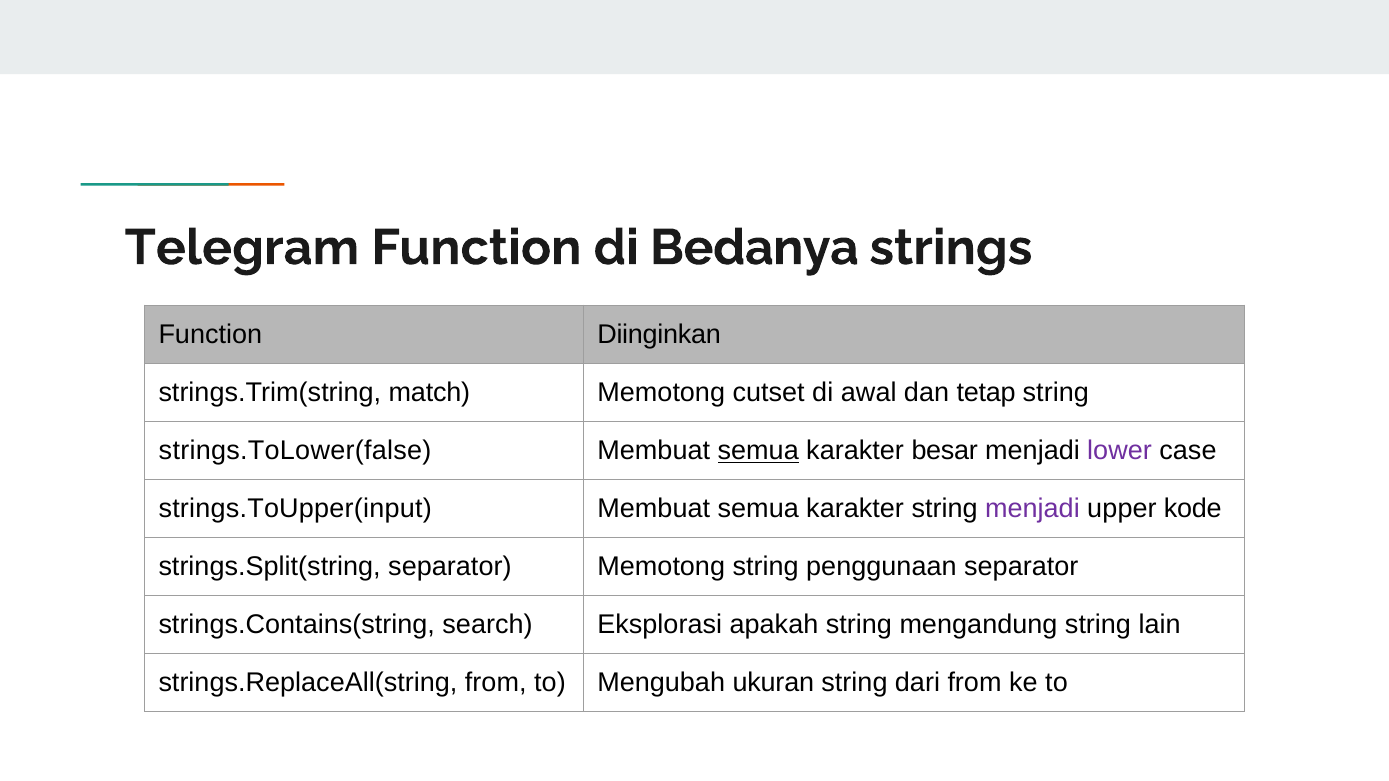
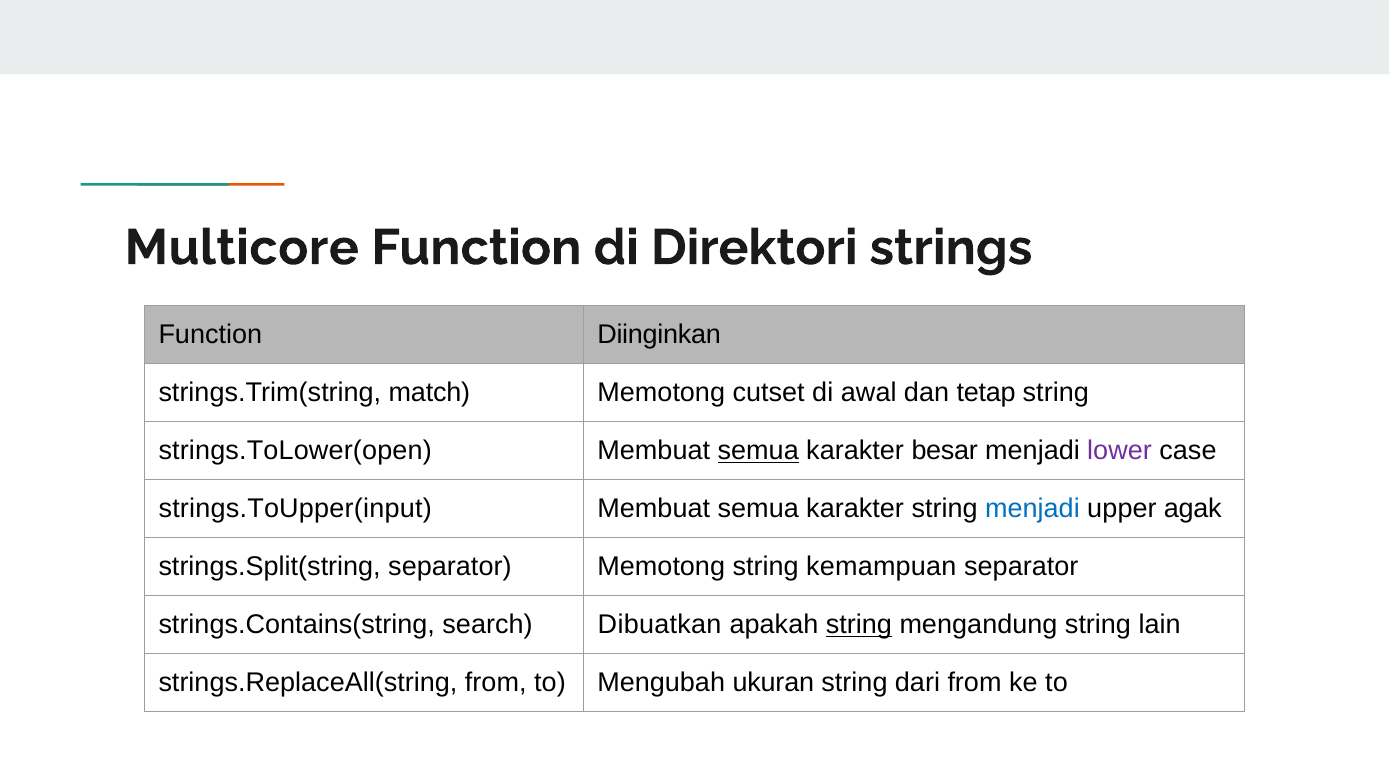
Telegram: Telegram -> Multicore
Bedanya: Bedanya -> Direktori
strings.ToLower(false: strings.ToLower(false -> strings.ToLower(open
menjadi at (1032, 509) colour: purple -> blue
kode: kode -> agak
penggunaan: penggunaan -> kemampuan
Eksplorasi: Eksplorasi -> Dibuatkan
string at (859, 625) underline: none -> present
